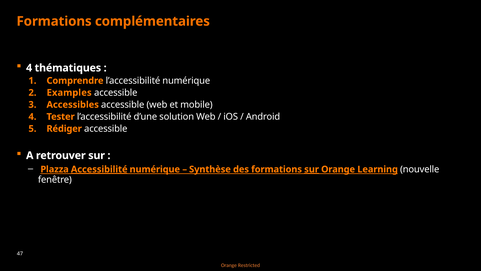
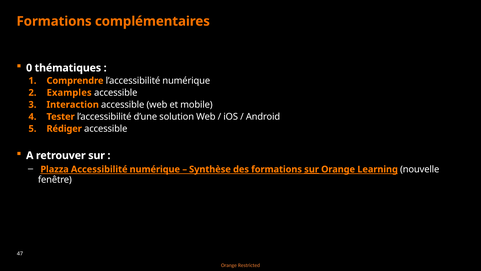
4 at (29, 68): 4 -> 0
Accessibles: Accessibles -> Interaction
Accessibilité underline: present -> none
